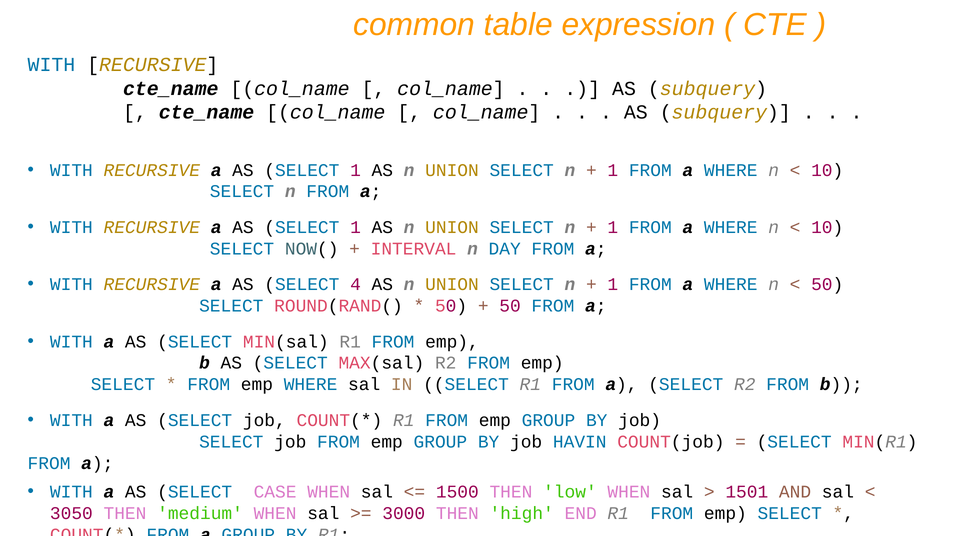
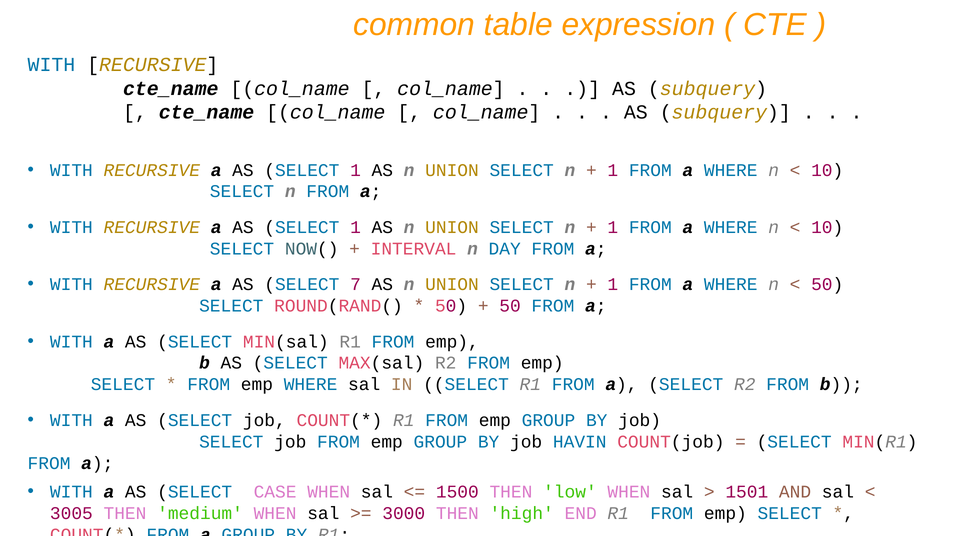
4: 4 -> 7
3050: 3050 -> 3005
